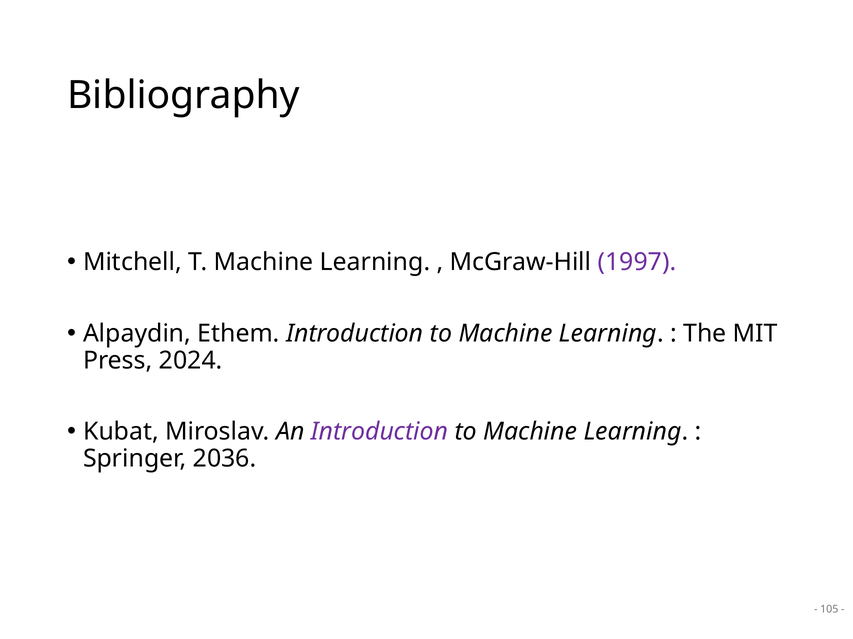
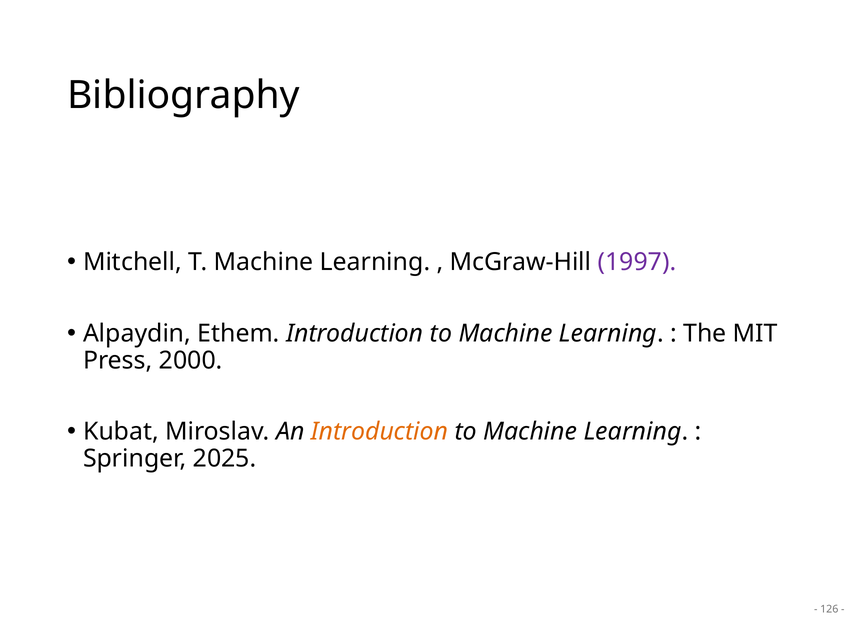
2024: 2024 -> 2000
Introduction at (379, 432) colour: purple -> orange
2036: 2036 -> 2025
105: 105 -> 126
